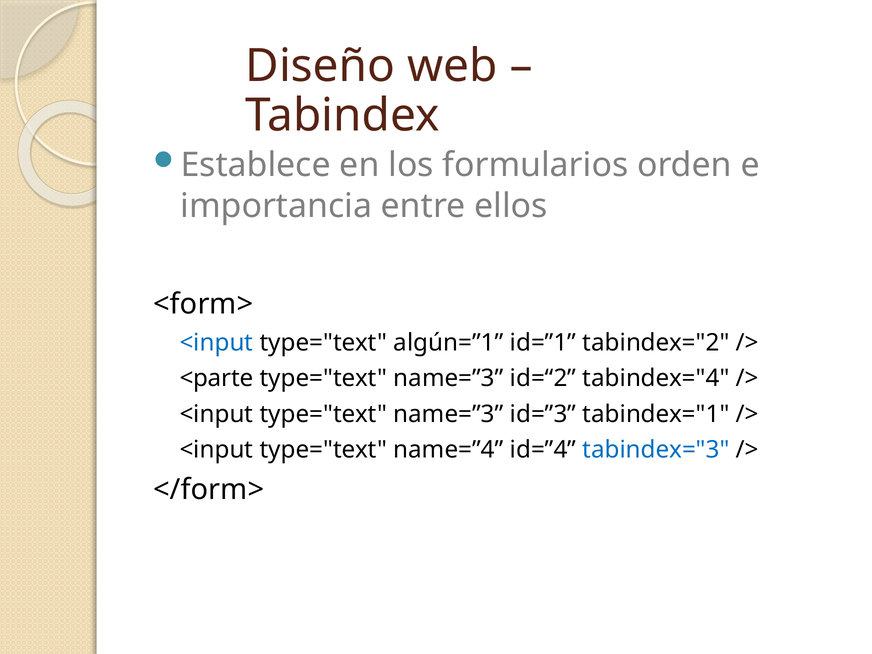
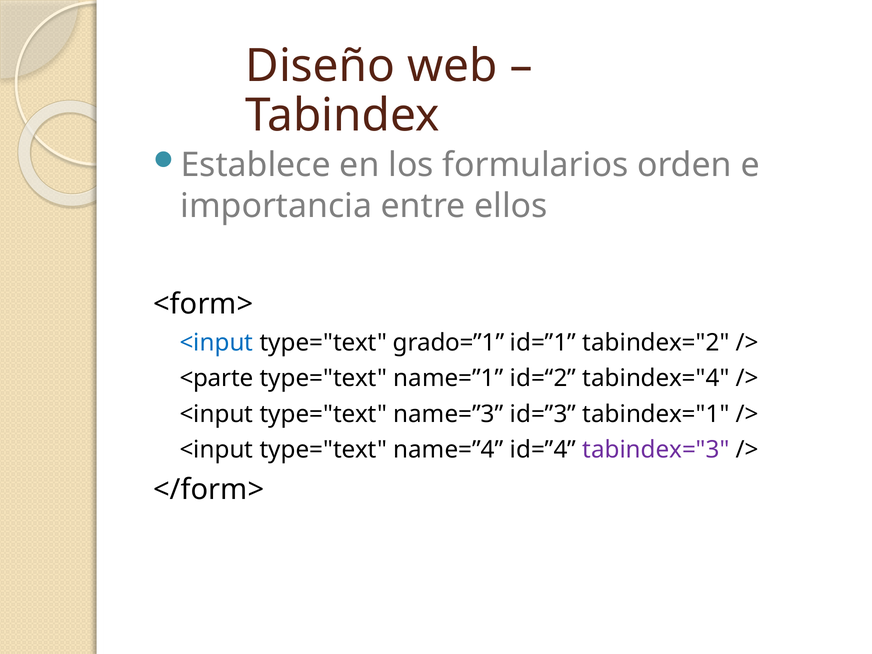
algún=”1: algún=”1 -> grado=”1
name=”3 at (448, 378): name=”3 -> name=”1
tabindex="3 colour: blue -> purple
